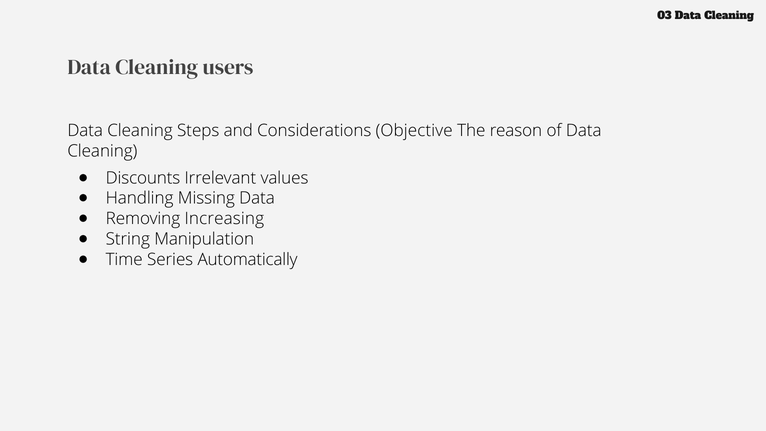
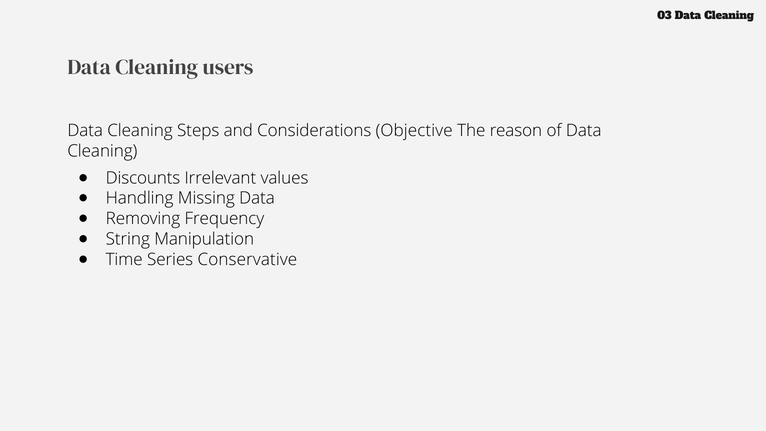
Increasing: Increasing -> Frequency
Automatically: Automatically -> Conservative
